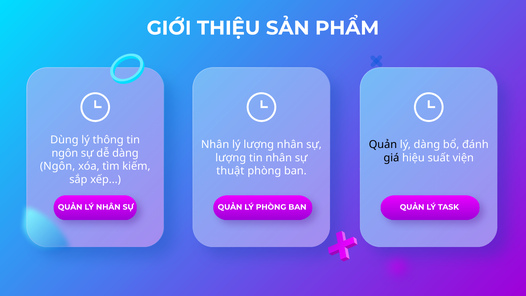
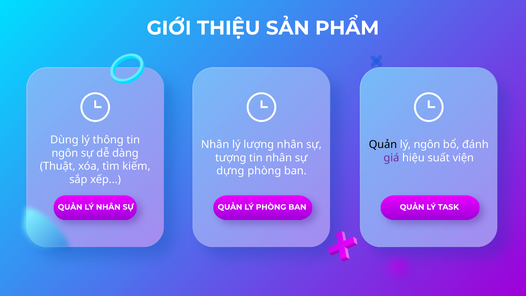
lý dàng: dàng -> ngôn
lượng at (231, 158): lượng -> tượng
giá colour: black -> purple
Ngôn at (58, 166): Ngôn -> Thuật
thuật: thuật -> dựng
